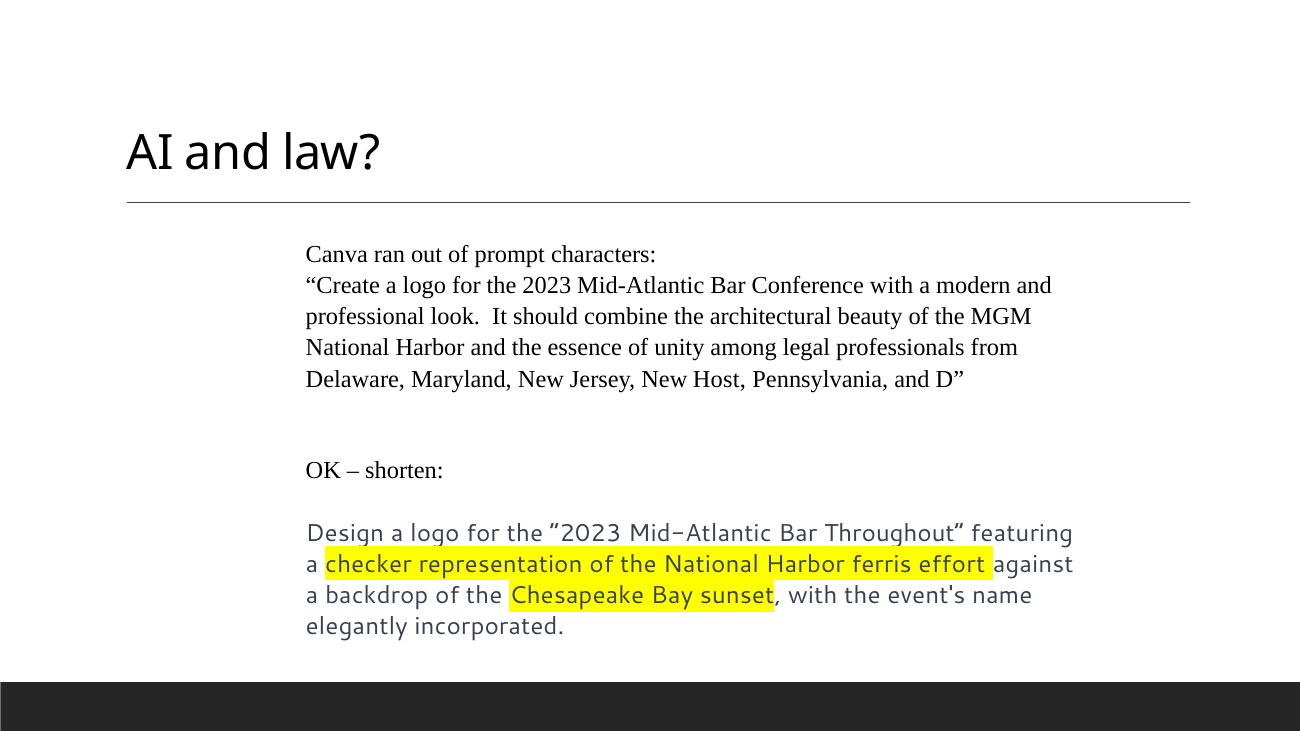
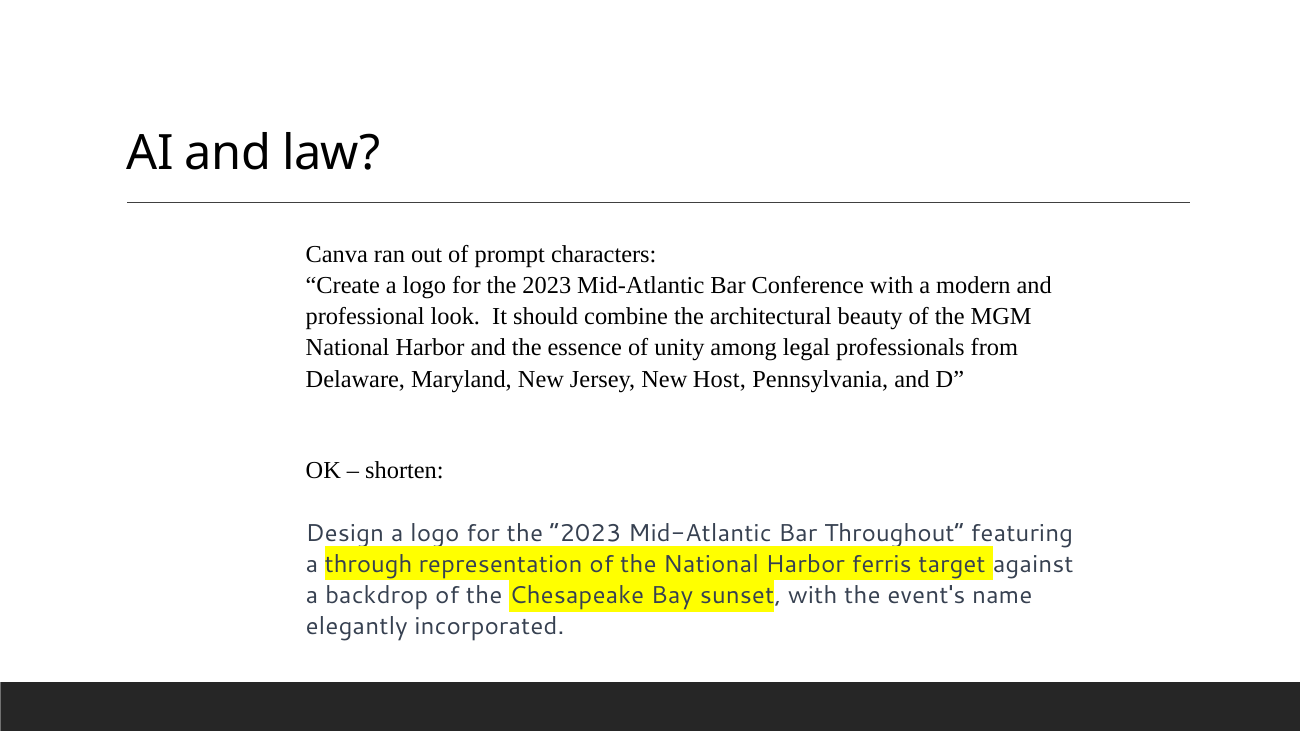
checker: checker -> through
effort: effort -> target
